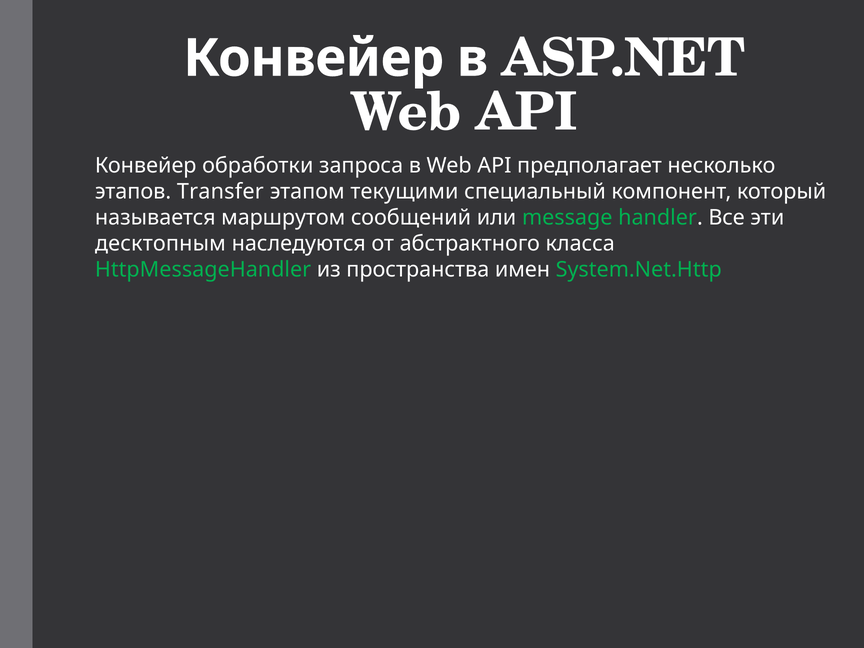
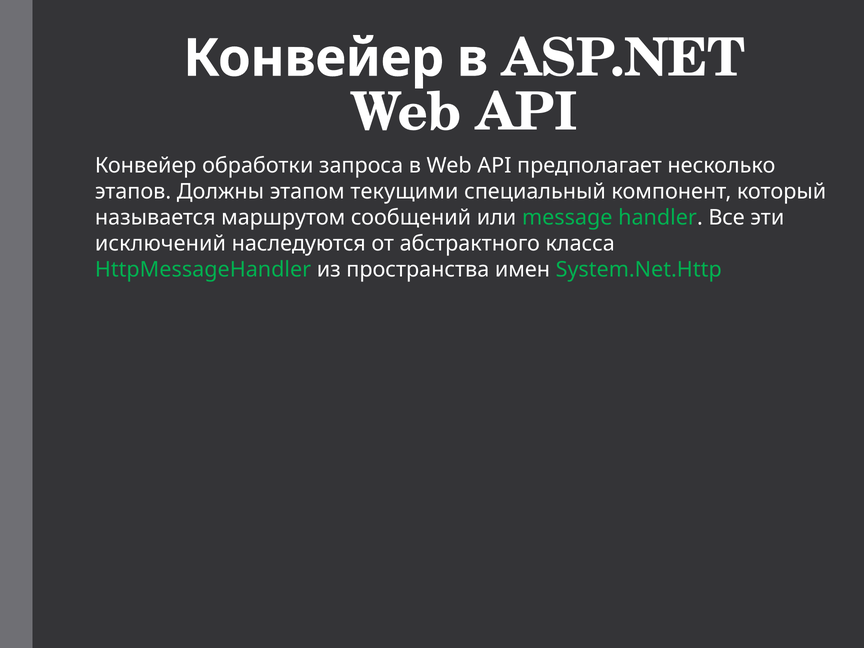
Transfer: Transfer -> Должны
десктопным: десктопным -> исключений
